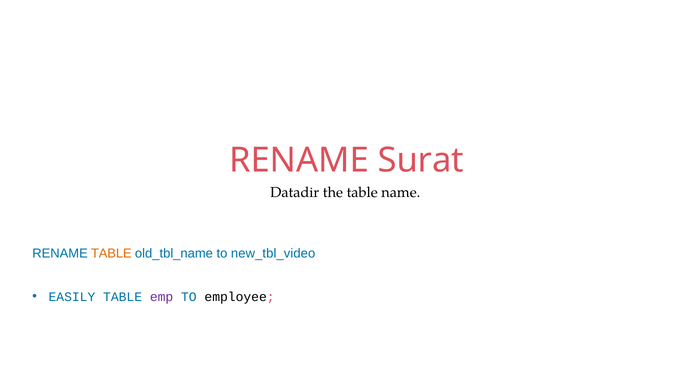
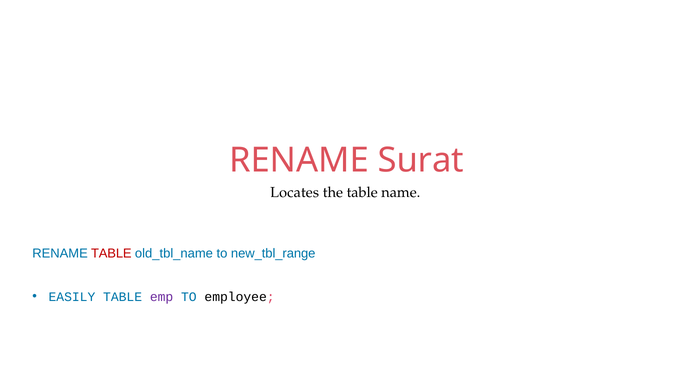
Datadir: Datadir -> Locates
TABLE at (111, 253) colour: orange -> red
new_tbl_video: new_tbl_video -> new_tbl_range
